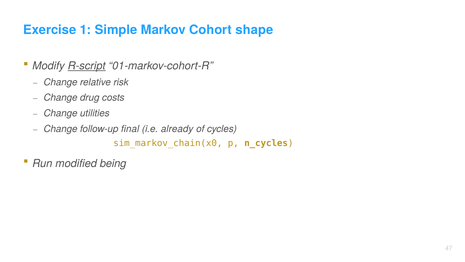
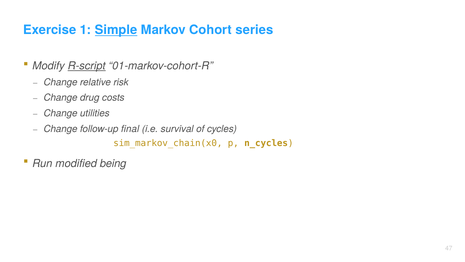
Simple underline: none -> present
shape: shape -> series
already: already -> survival
